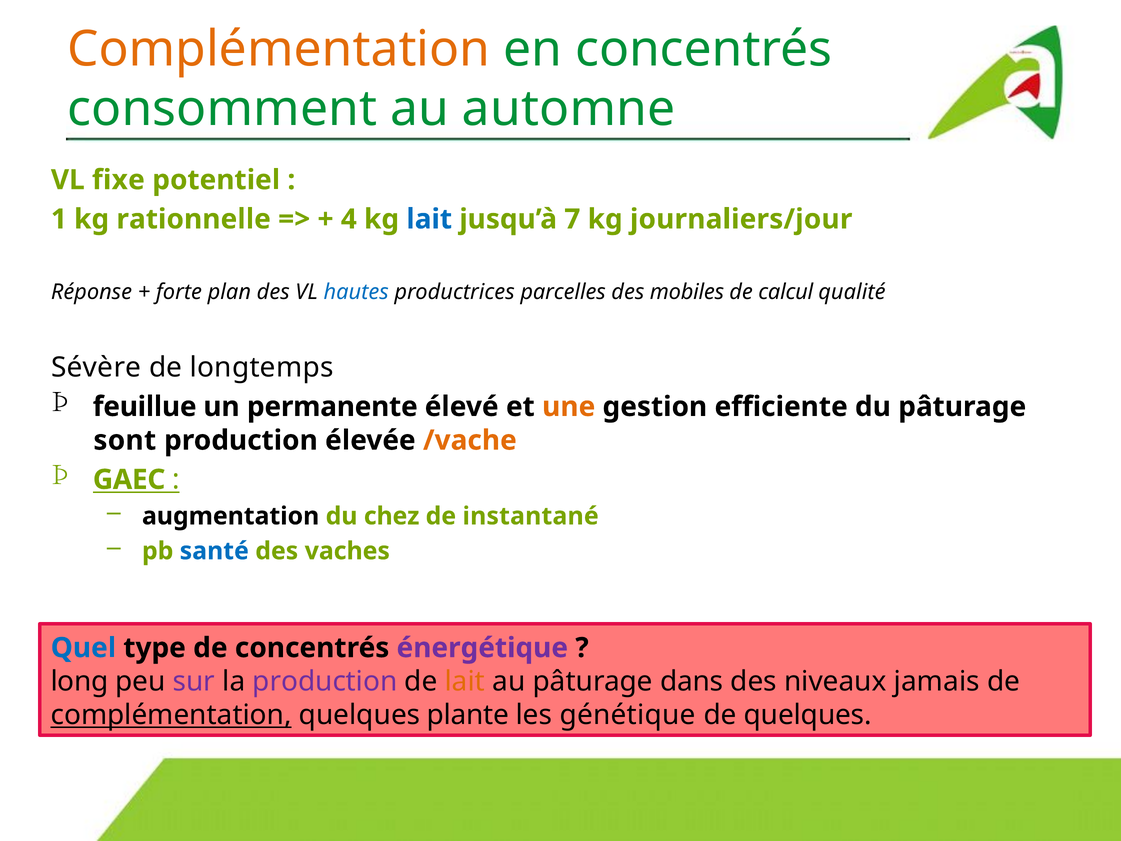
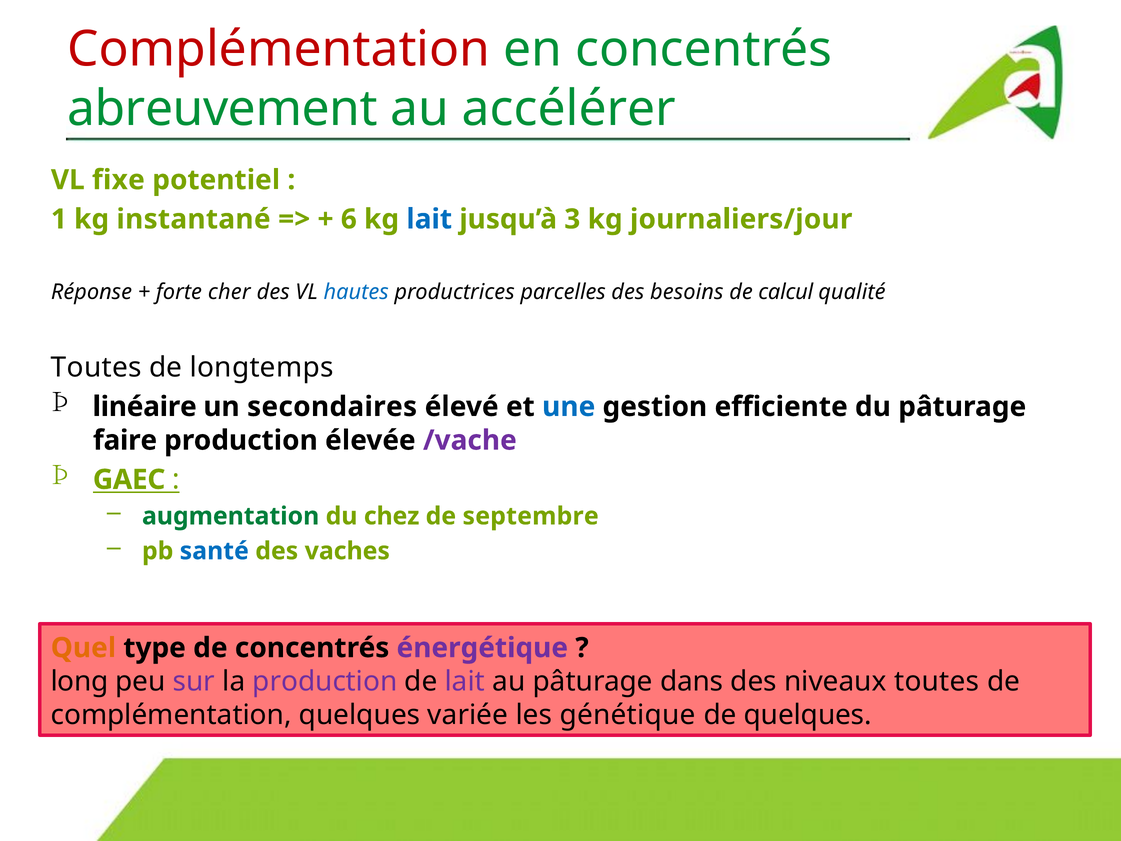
Complémentation at (279, 49) colour: orange -> red
consomment: consomment -> abreuvement
automne: automne -> accélérer
rationnelle: rationnelle -> instantané
4: 4 -> 6
7: 7 -> 3
plan: plan -> cher
mobiles: mobiles -> besoins
Sévère at (96, 367): Sévère -> Toutes
feuillue: feuillue -> linéaire
permanente: permanente -> secondaires
une colour: orange -> blue
sont: sont -> faire
/vache colour: orange -> purple
augmentation colour: black -> green
instantané: instantané -> septembre
Quel colour: blue -> orange
lait at (465, 681) colour: orange -> purple
niveaux jamais: jamais -> toutes
complémentation at (171, 715) underline: present -> none
plante: plante -> variée
